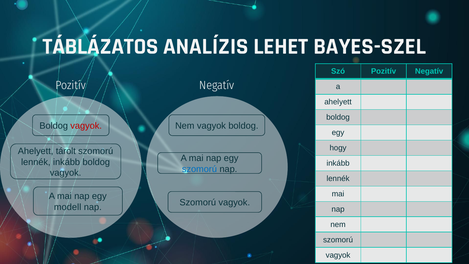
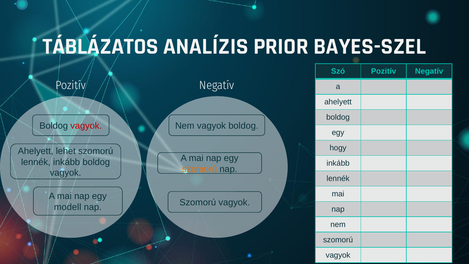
LEHET: LEHET -> PRIOR
tárolt: tárolt -> lehet
szomorú at (199, 169) colour: blue -> orange
